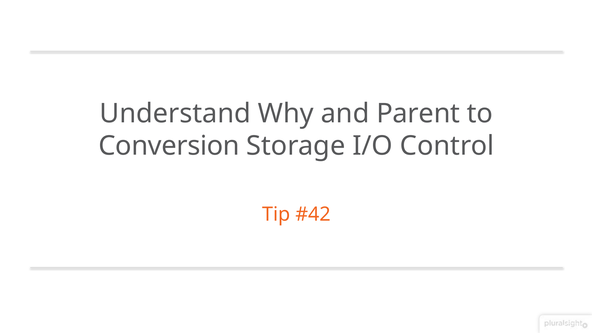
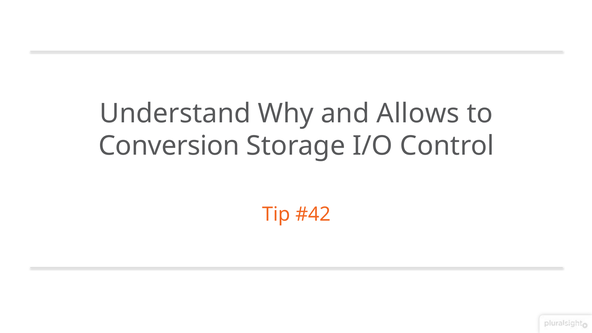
Parent: Parent -> Allows
